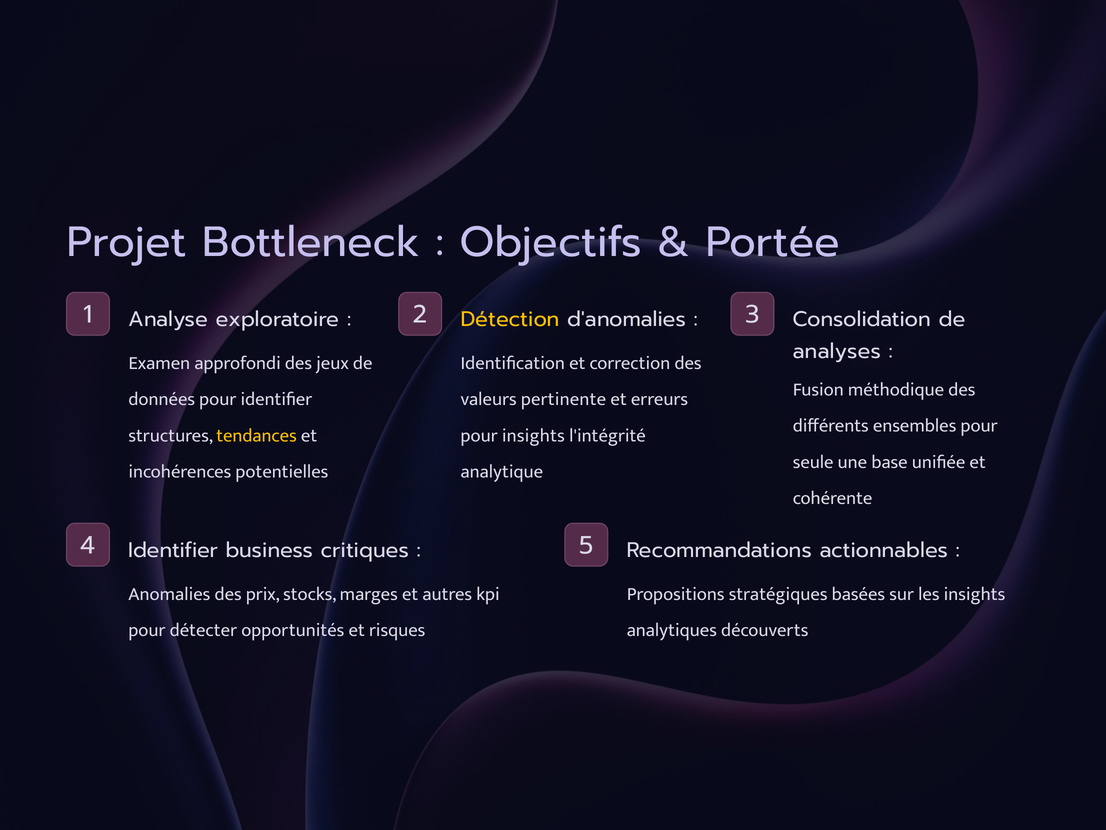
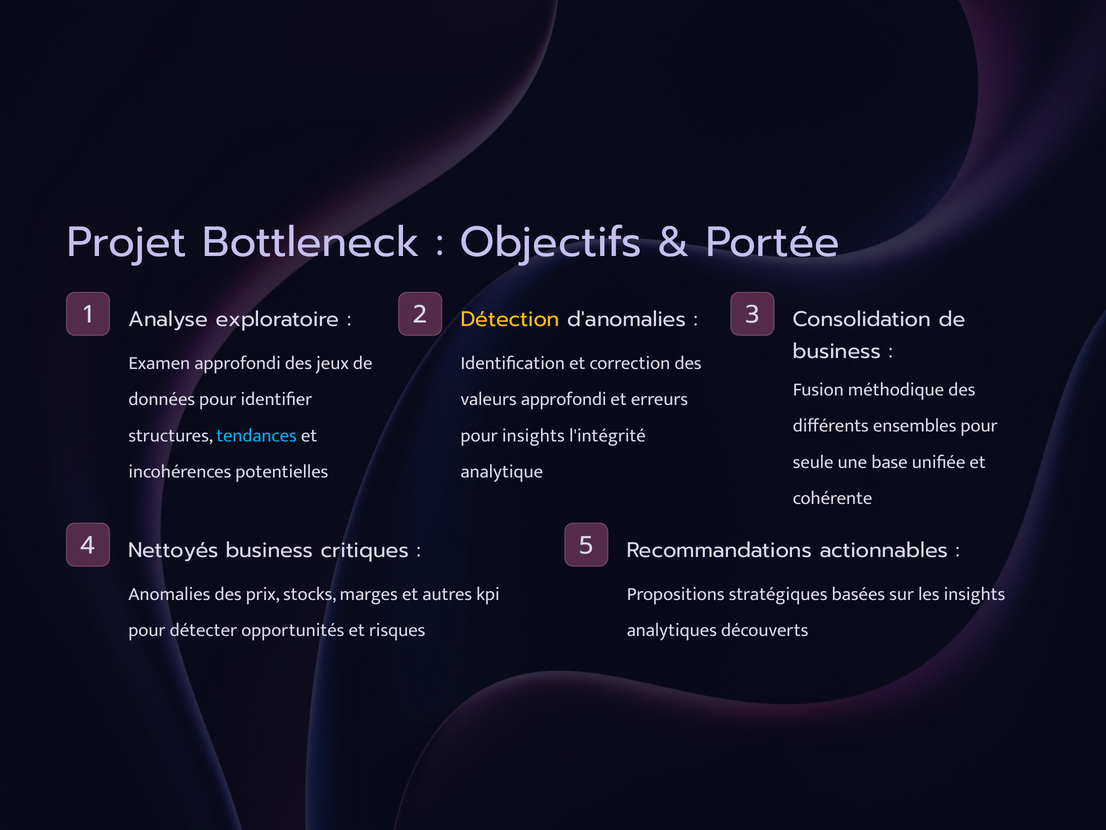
analyses at (837, 351): analyses -> business
valeurs pertinente: pertinente -> approfondi
tendances colour: yellow -> light blue
4 Identifier: Identifier -> Nettoyés
